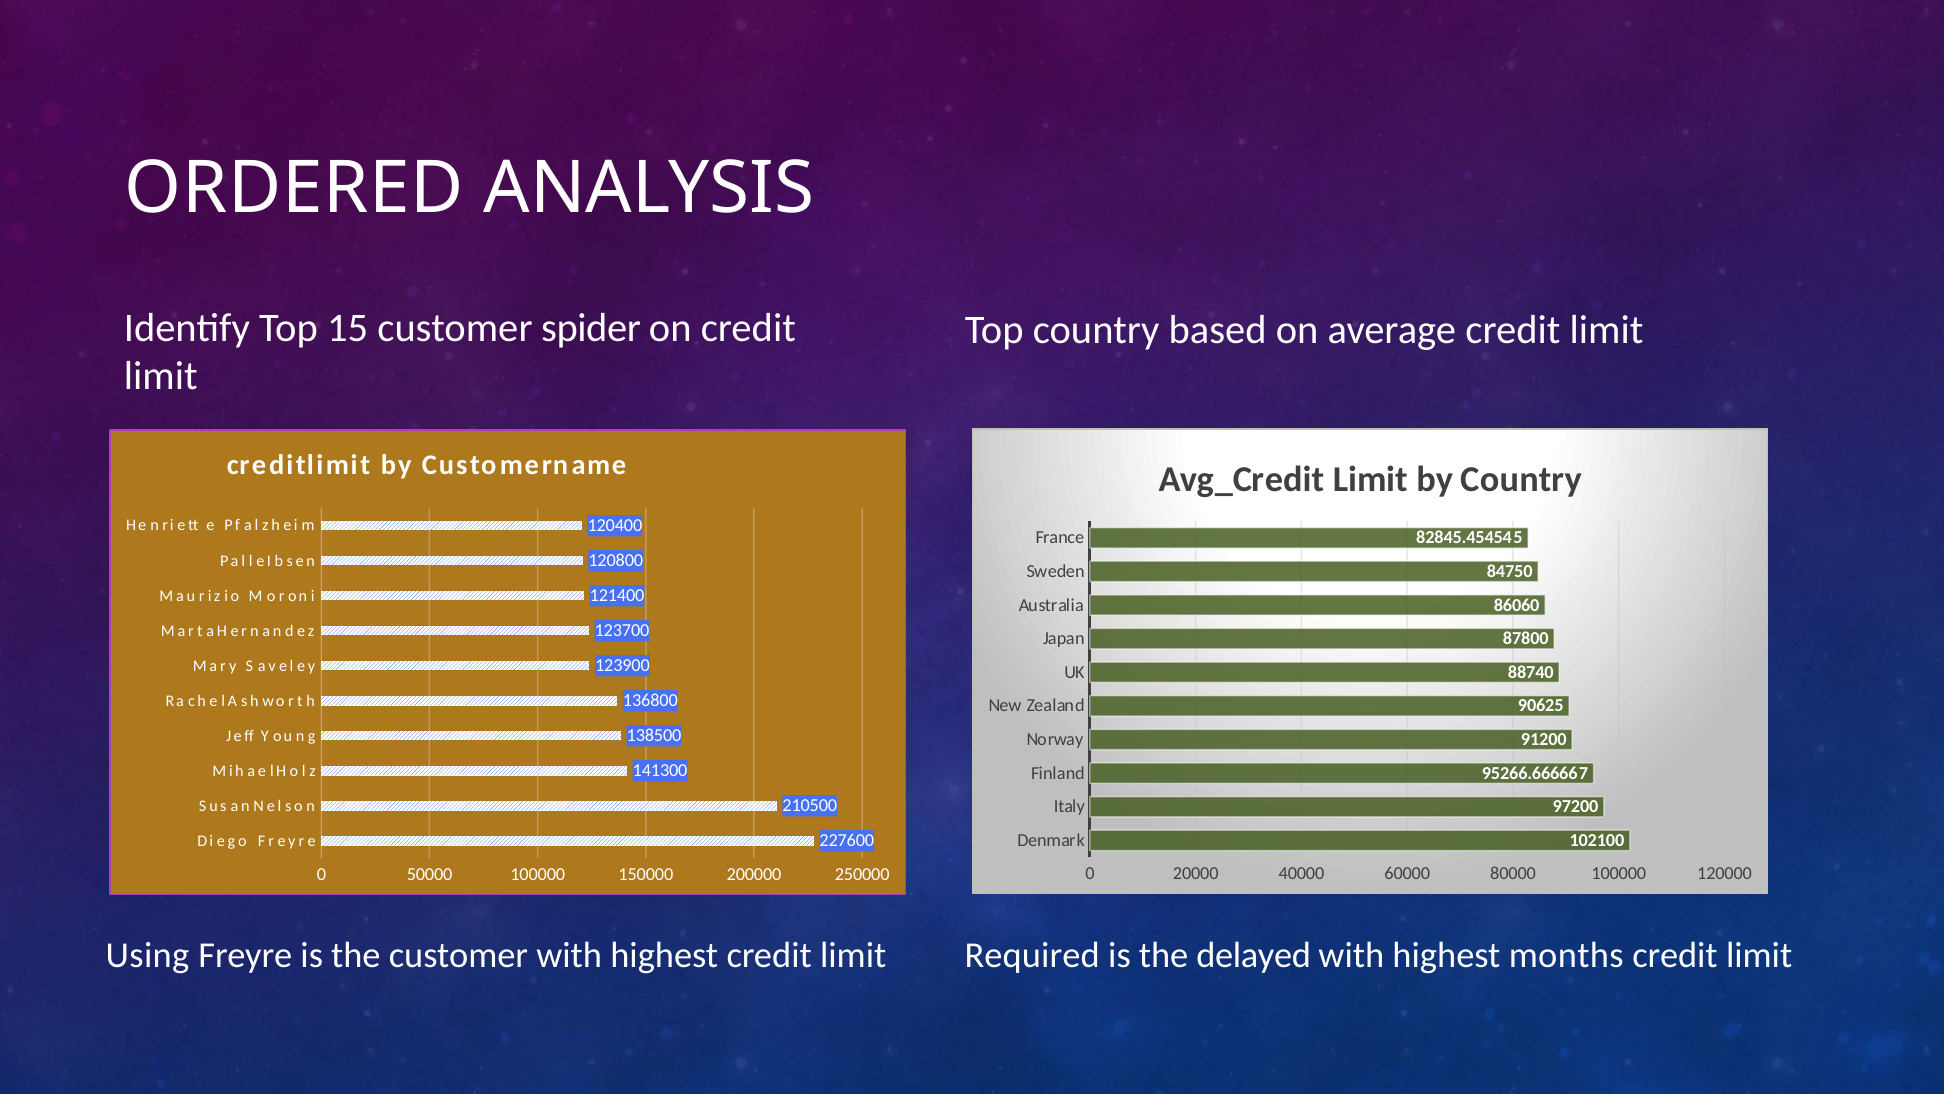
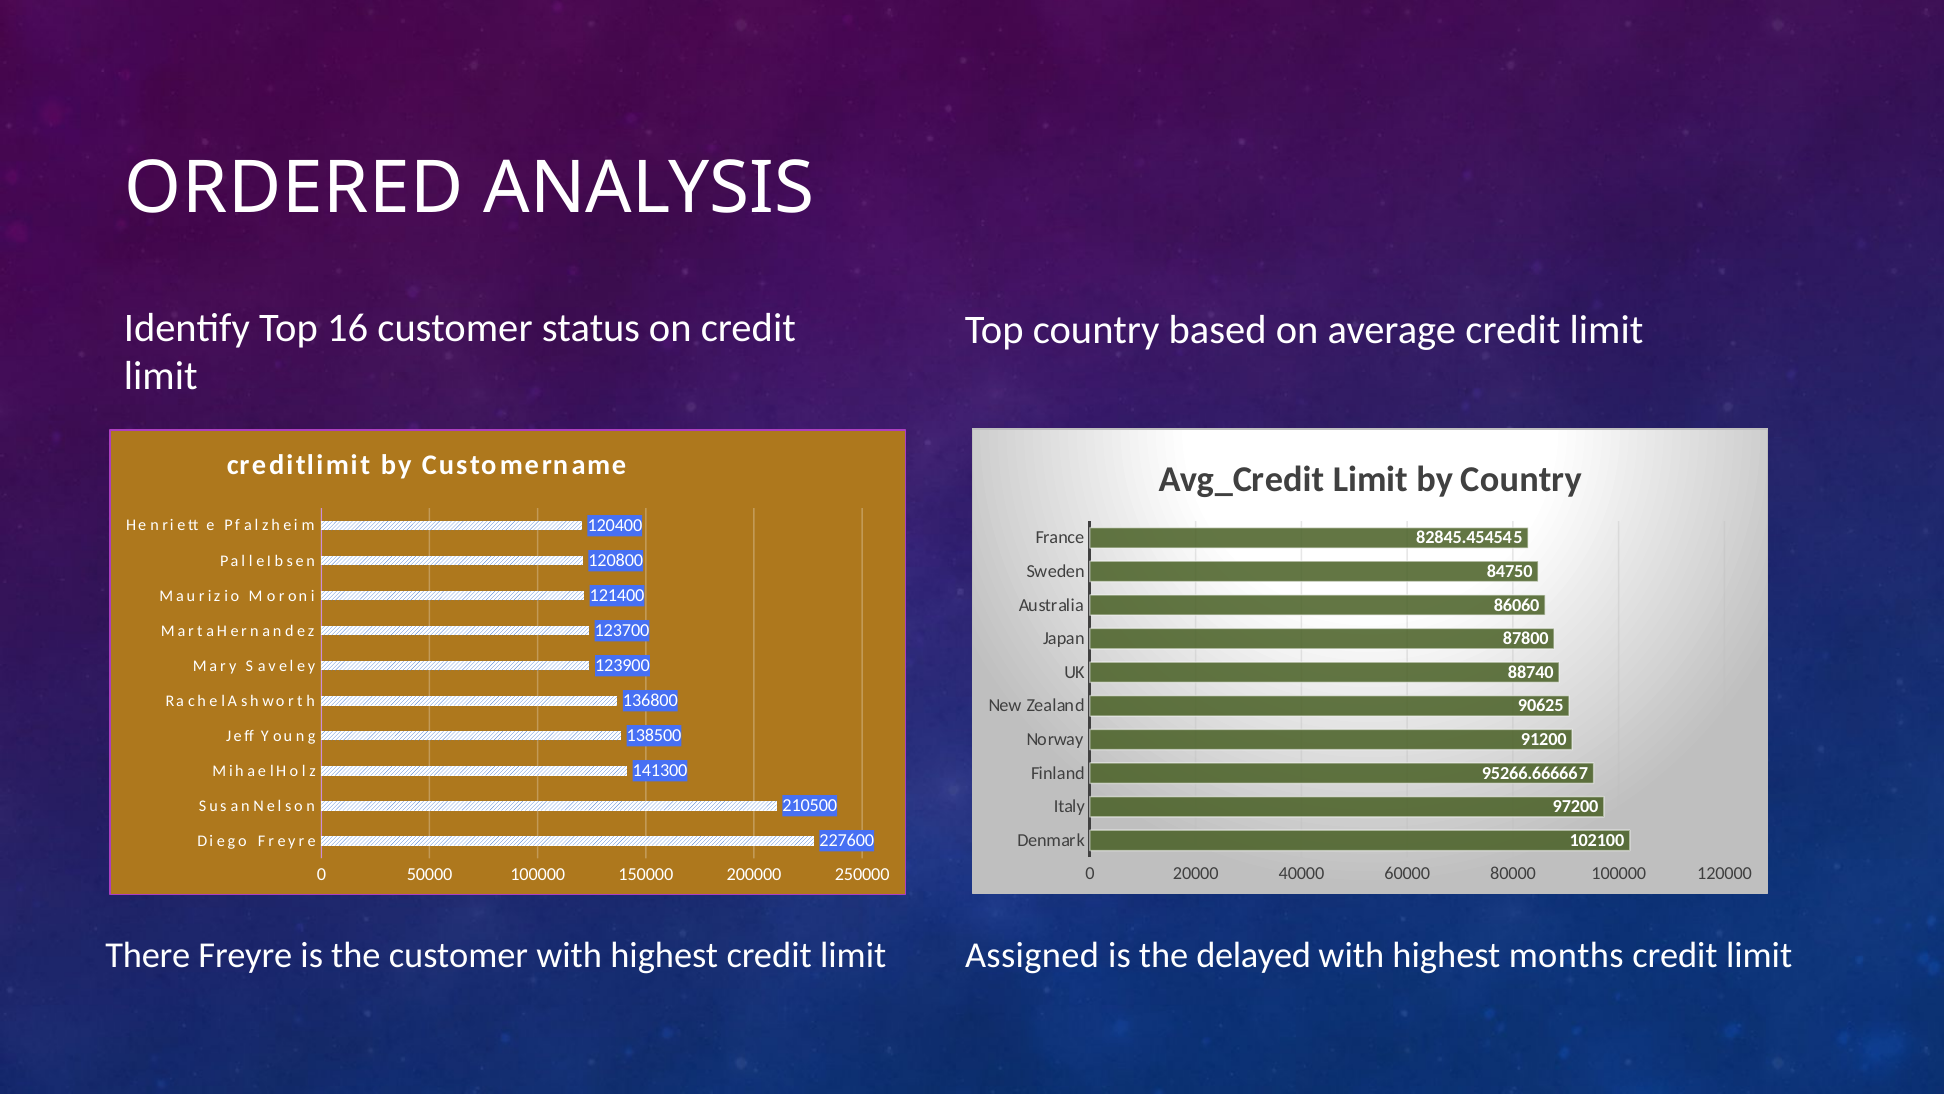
15: 15 -> 16
spider: spider -> status
Using: Using -> There
Required: Required -> Assigned
